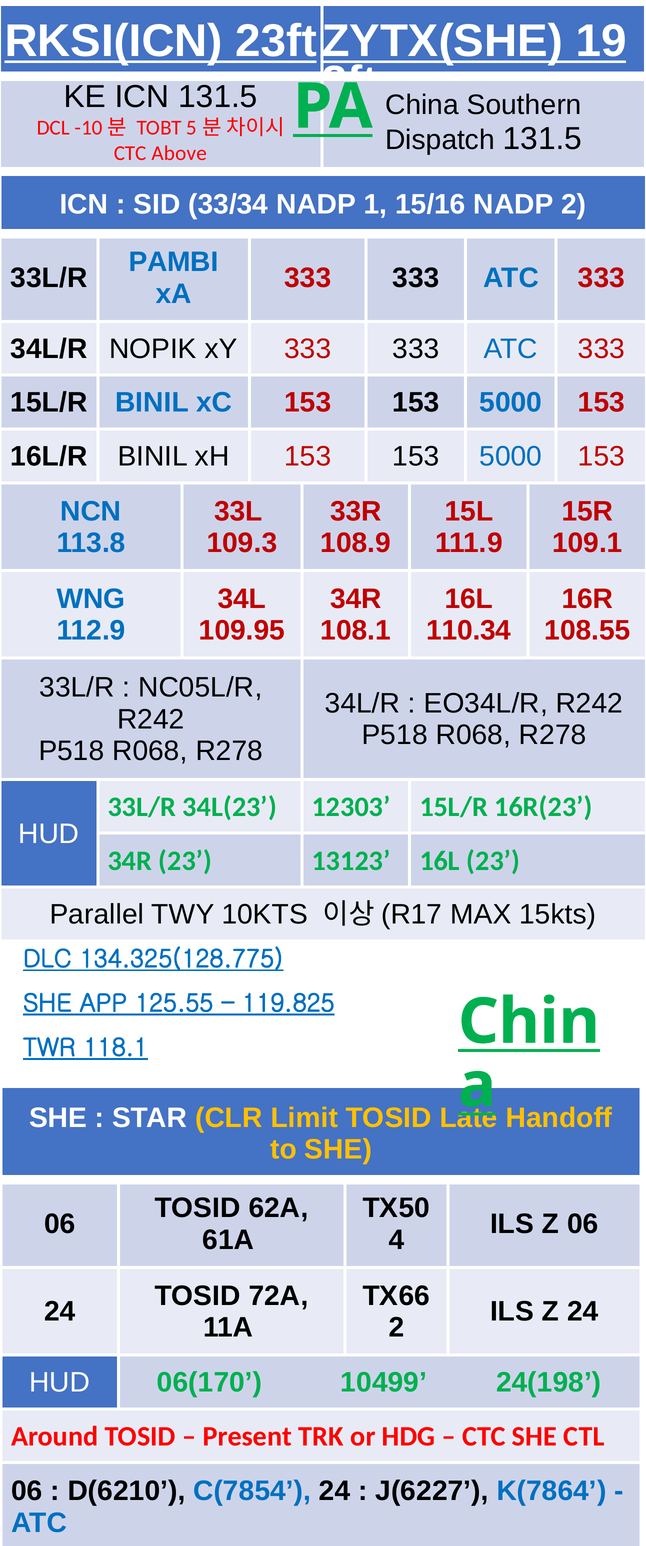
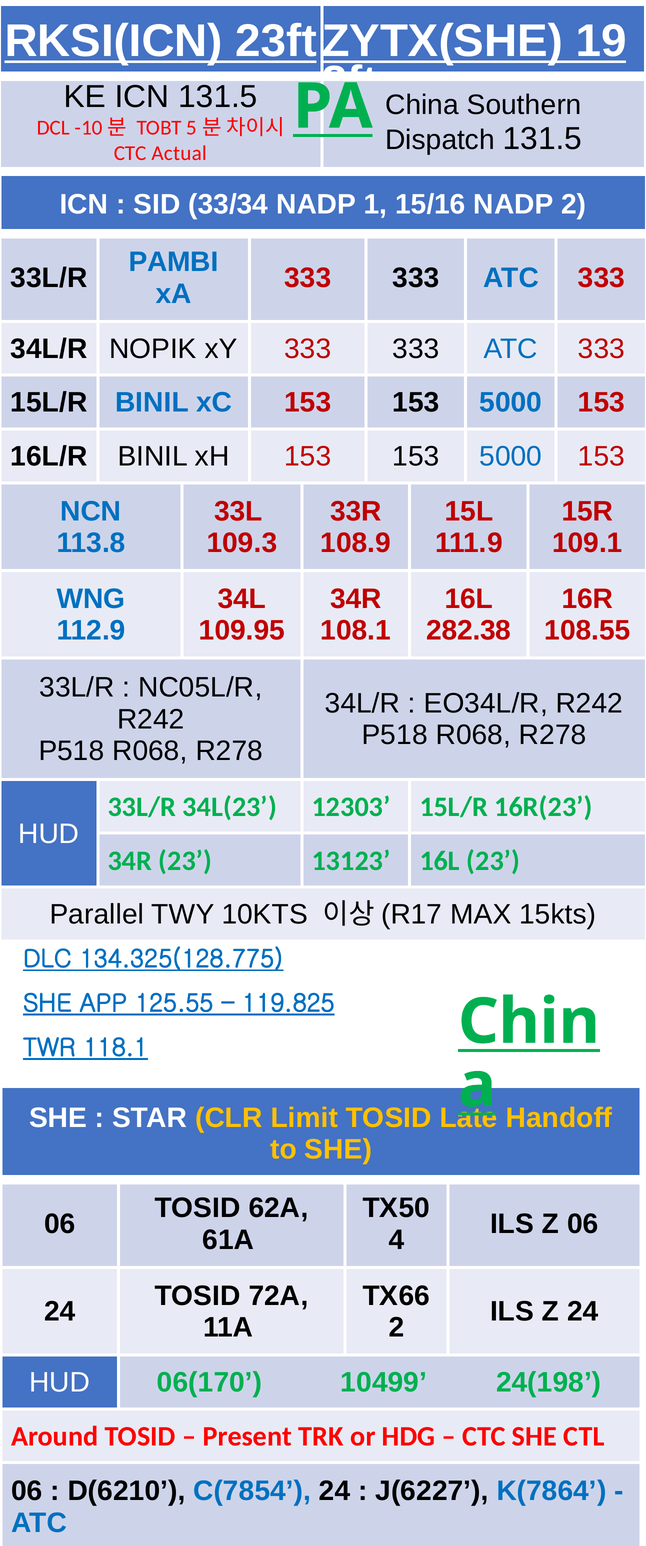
Above: Above -> Actual
110.34: 110.34 -> 282.38
